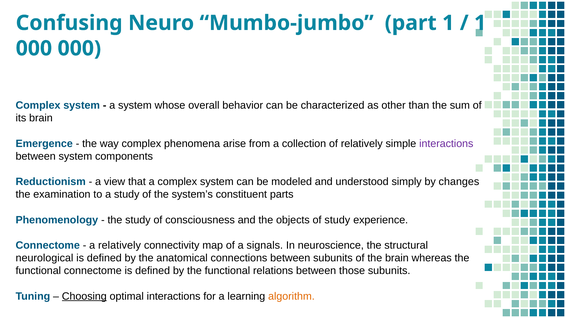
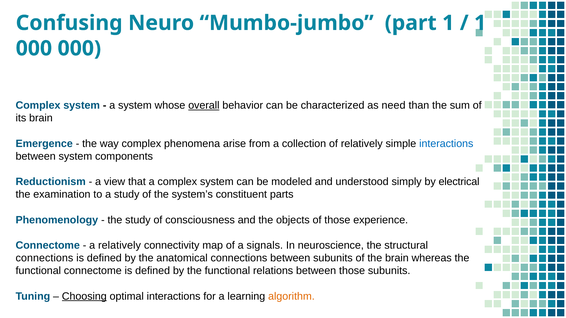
overall underline: none -> present
other: other -> need
interactions at (446, 144) colour: purple -> blue
changes: changes -> electrical
of study: study -> those
neurological at (44, 258): neurological -> connections
